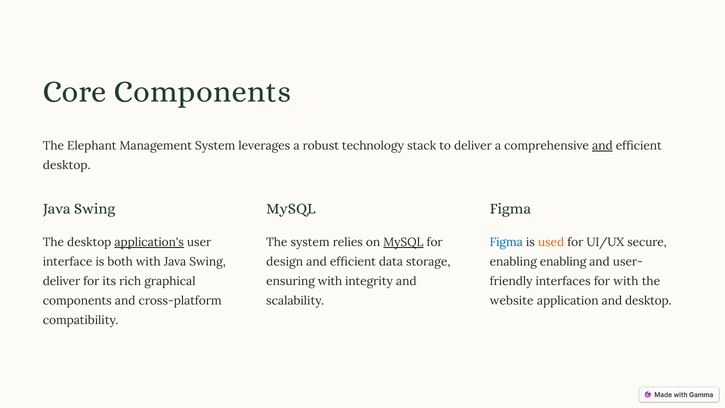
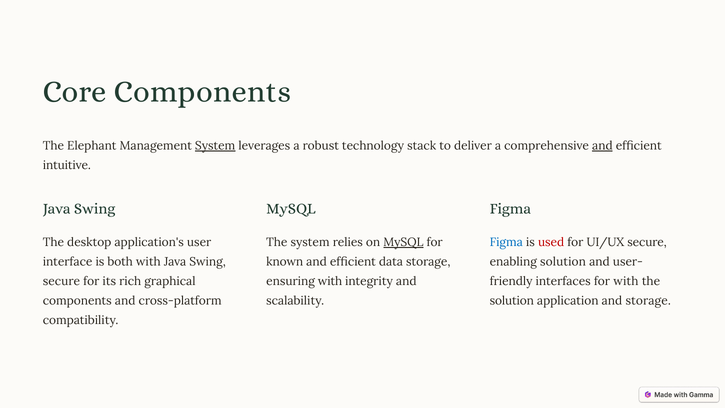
System at (215, 146) underline: none -> present
desktop at (67, 165): desktop -> intuitive
application's underline: present -> none
used colour: orange -> red
design: design -> known
enabling enabling: enabling -> solution
deliver at (61, 281): deliver -> secure
website at (512, 301): website -> solution
and desktop: desktop -> storage
